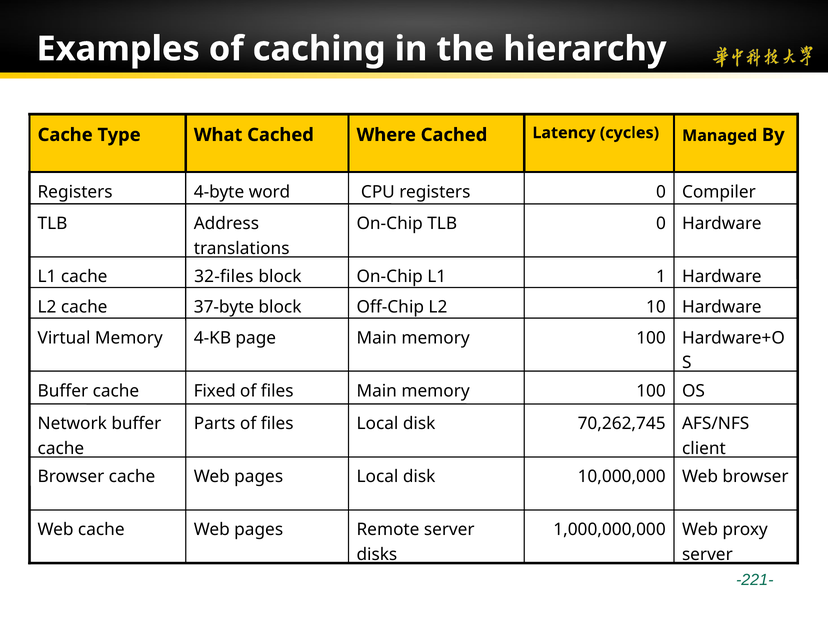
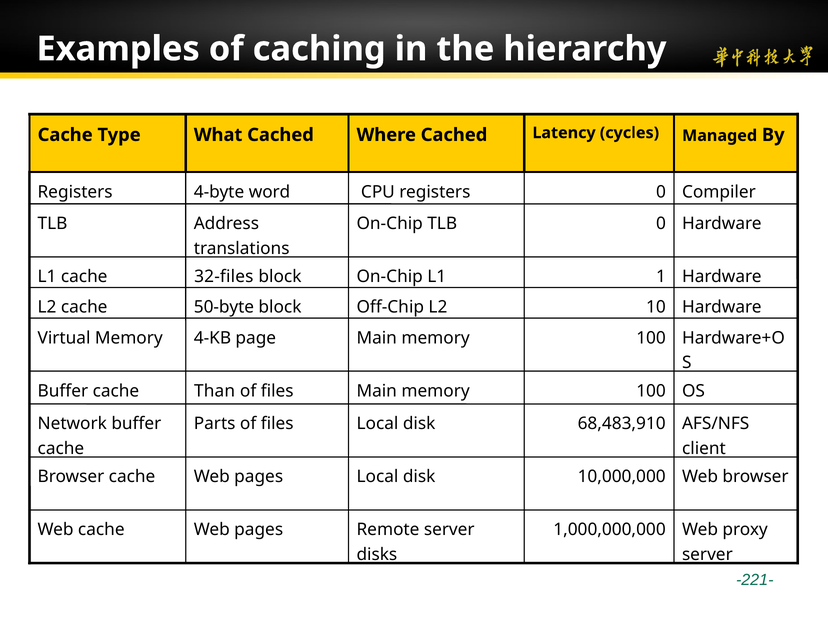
37-byte: 37-byte -> 50-byte
Fixed: Fixed -> Than
70,262,745: 70,262,745 -> 68,483,910
